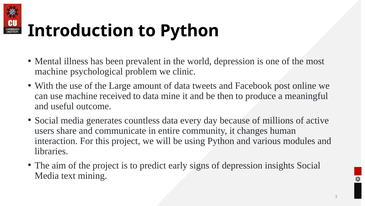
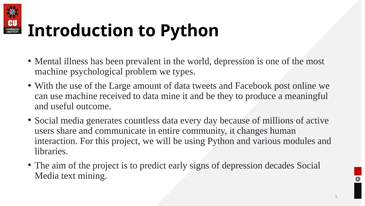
clinic: clinic -> types
then: then -> they
insights: insights -> decades
